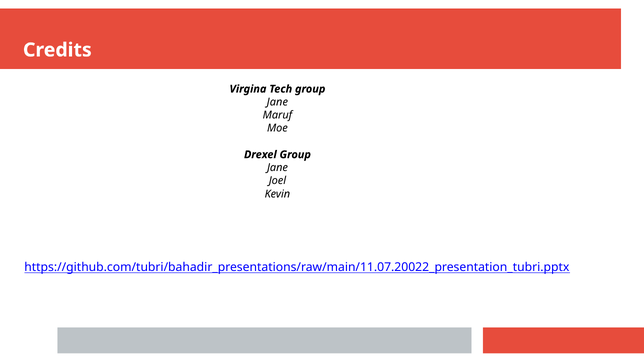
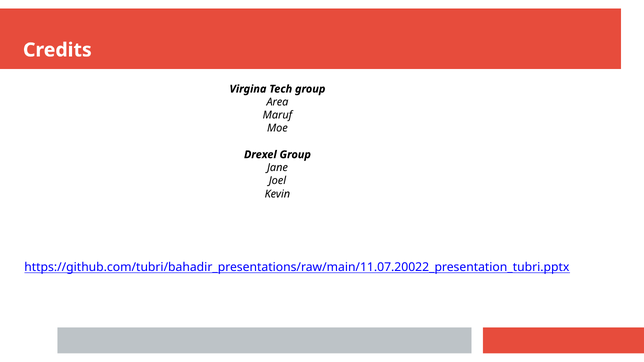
Jane at (277, 102): Jane -> Area
